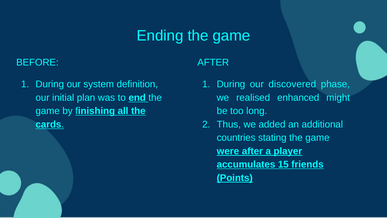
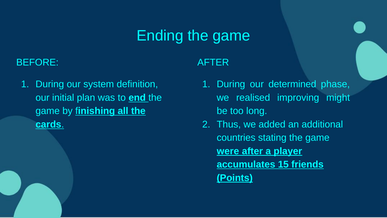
discovered: discovered -> determined
enhanced: enhanced -> improving
